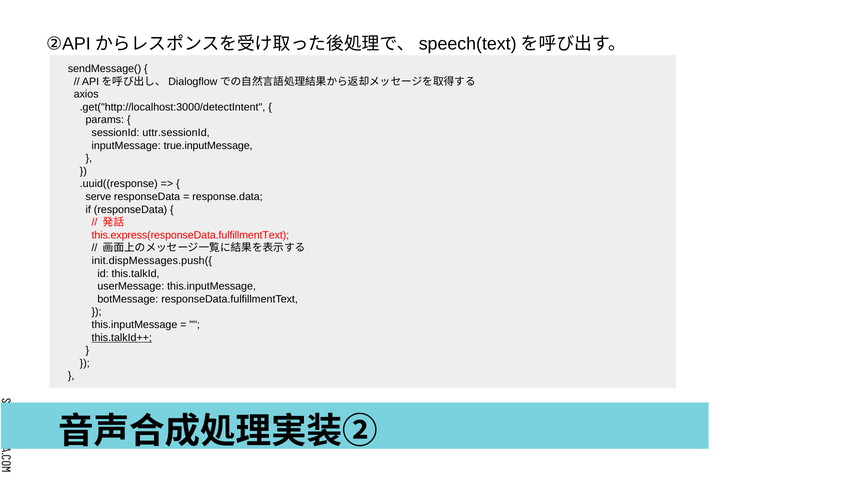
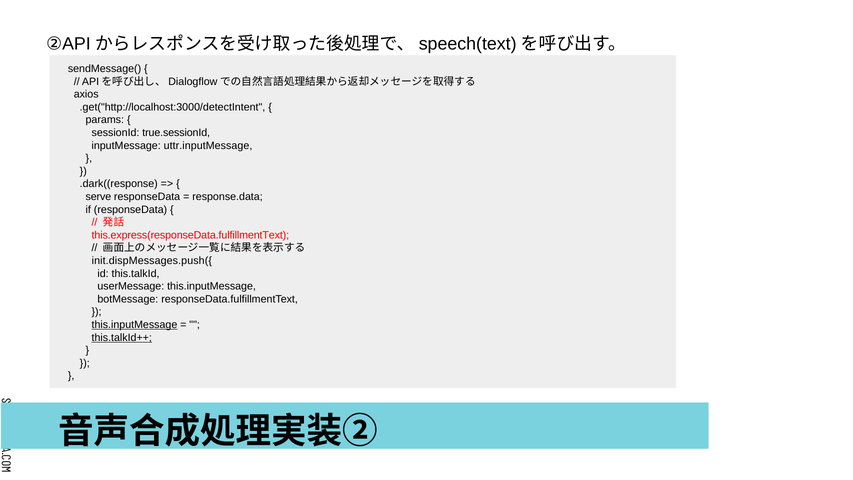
uttr.sessionId: uttr.sessionId -> true.sessionId
true.inputMessage: true.inputMessage -> uttr.inputMessage
.uuid((response: .uuid((response -> .dark((response
this.inputMessage at (134, 325) underline: none -> present
